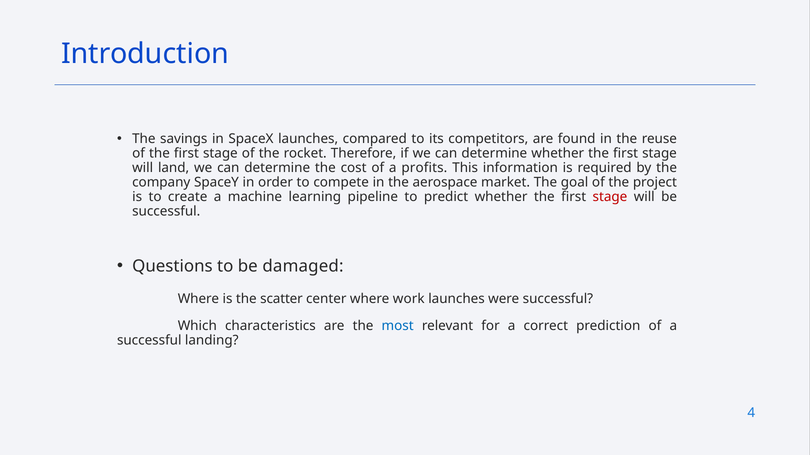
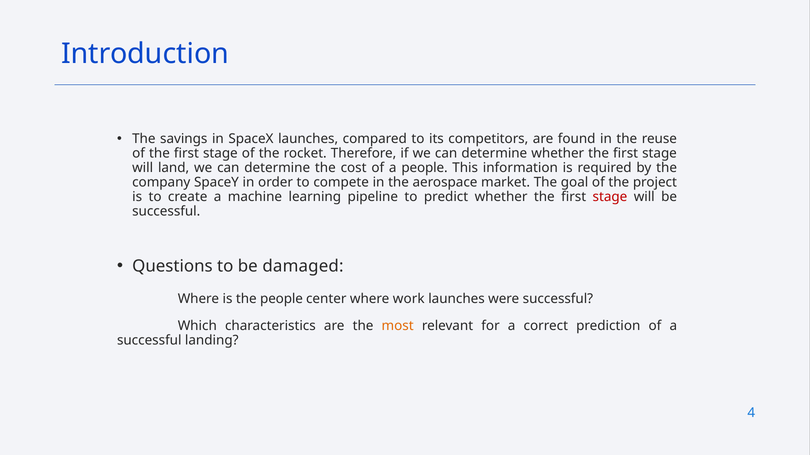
a profits: profits -> people
the scatter: scatter -> people
most colour: blue -> orange
